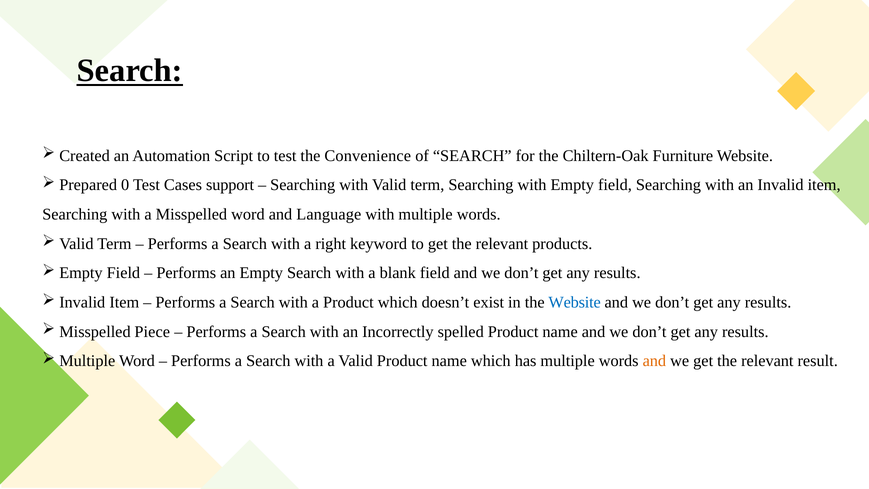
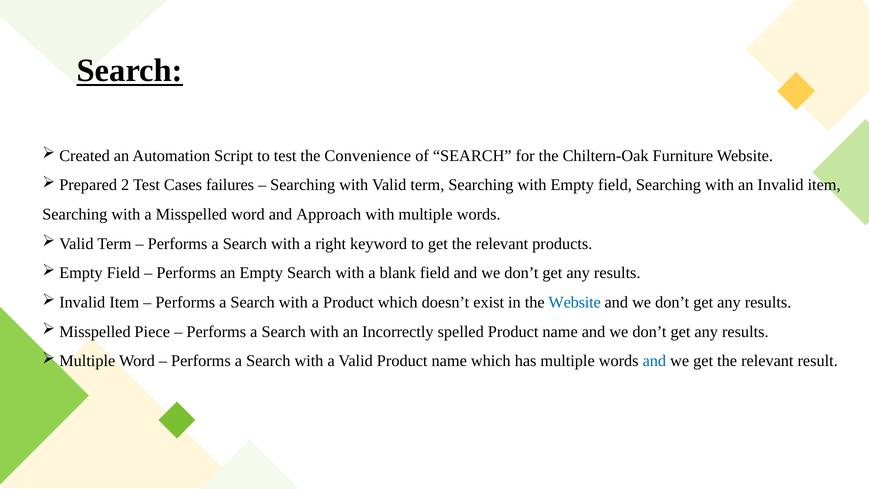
0: 0 -> 2
support: support -> failures
Language: Language -> Approach
and at (654, 361) colour: orange -> blue
